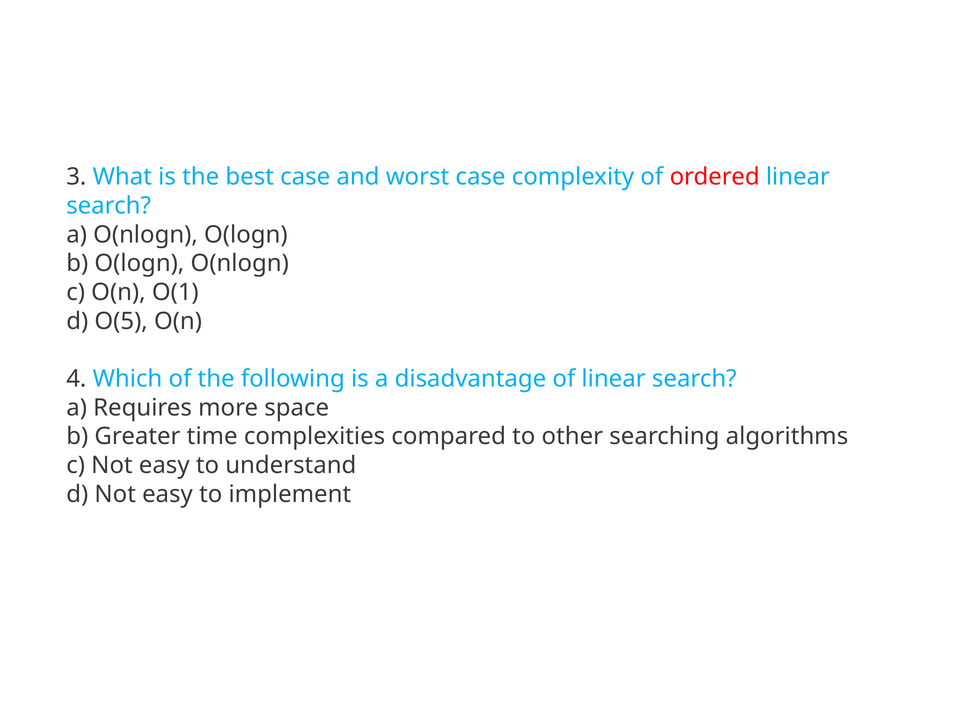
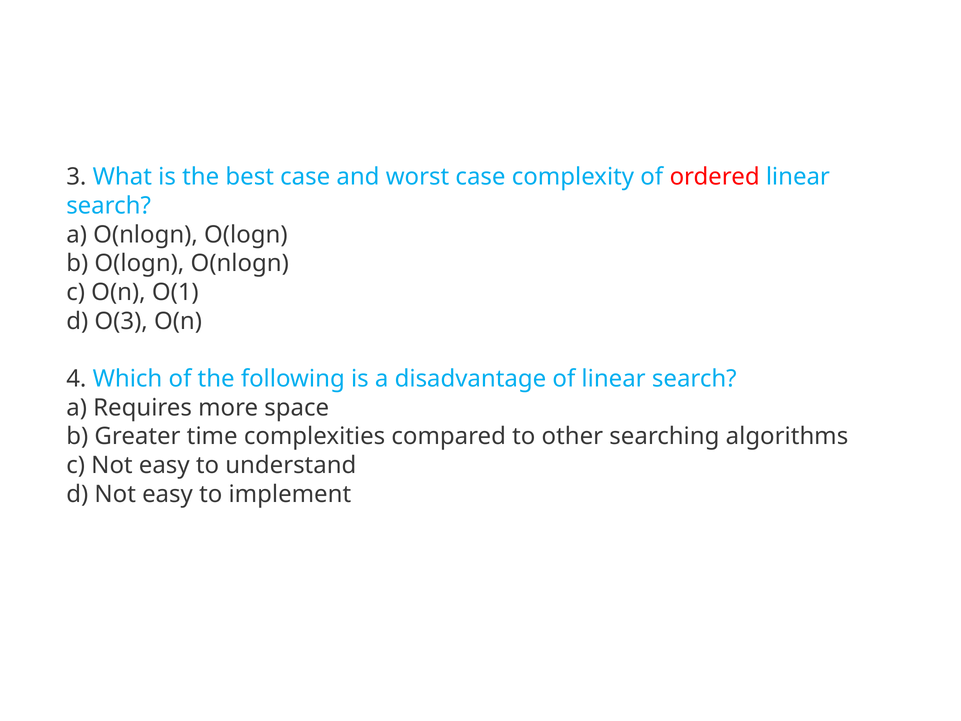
O(5: O(5 -> O(3
